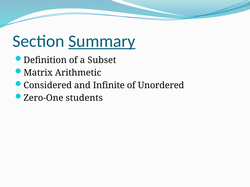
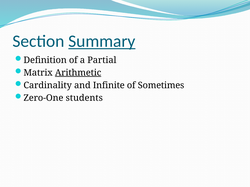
Subset: Subset -> Partial
Arithmetic underline: none -> present
Considered: Considered -> Cardinality
Unordered: Unordered -> Sometimes
